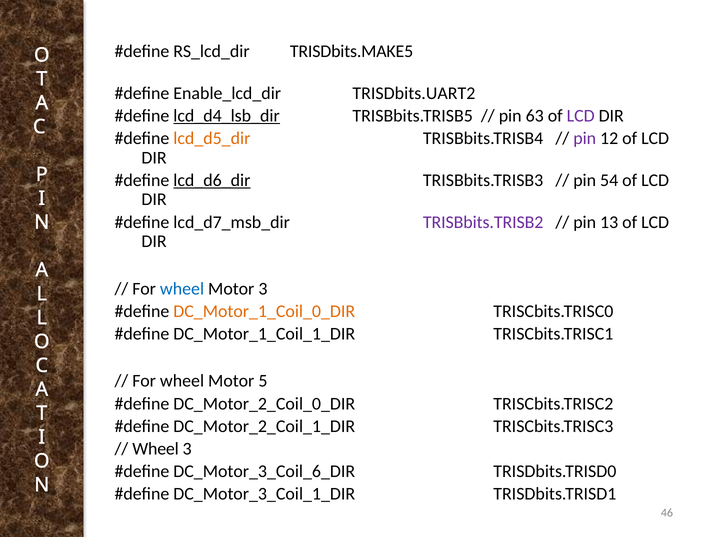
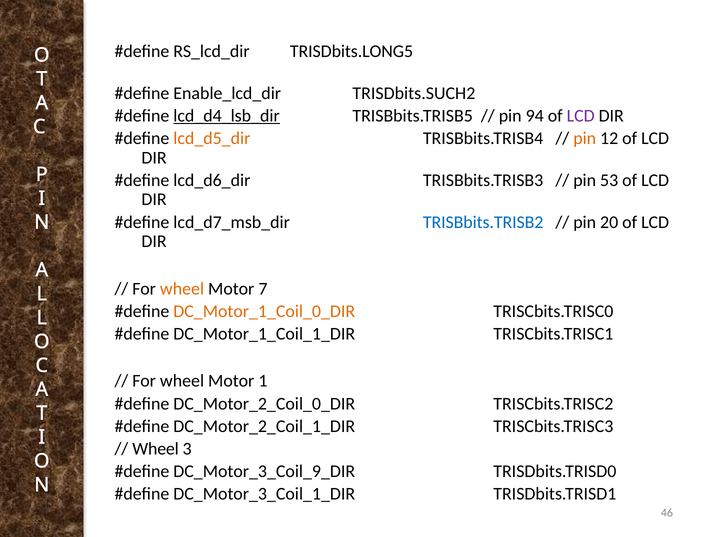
TRISDbits.MAKE5: TRISDbits.MAKE5 -> TRISDbits.LONG5
TRISDbits.UART2: TRISDbits.UART2 -> TRISDbits.SUCH2
63: 63 -> 94
pin at (585, 138) colour: purple -> orange
lcd_d6_dir underline: present -> none
54: 54 -> 53
TRISBbits.TRISB2 colour: purple -> blue
13: 13 -> 20
wheel at (182, 289) colour: blue -> orange
Motor 3: 3 -> 7
5: 5 -> 1
DC_Motor_3_Coil_6_DIR: DC_Motor_3_Coil_6_DIR -> DC_Motor_3_Coil_9_DIR
